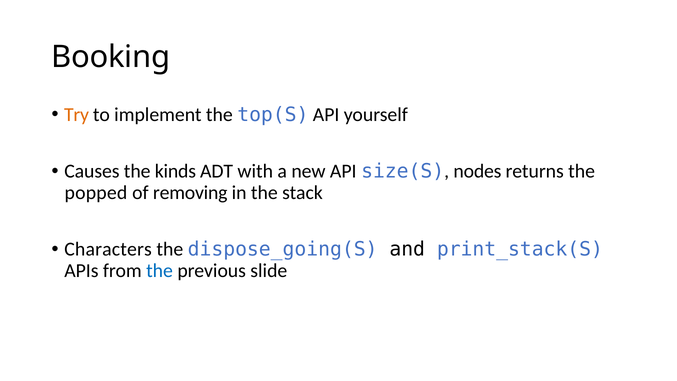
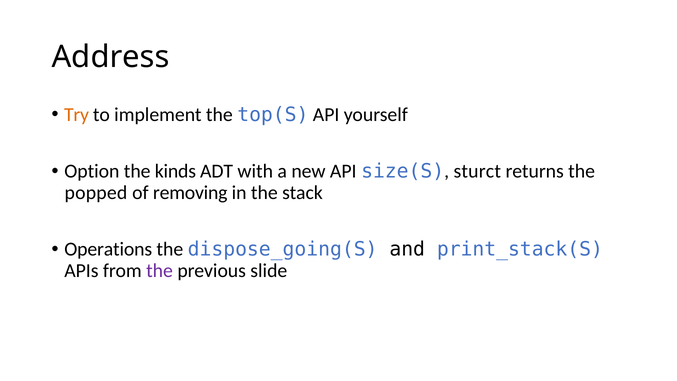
Booking: Booking -> Address
Causes: Causes -> Option
nodes: nodes -> sturct
Characters: Characters -> Operations
the at (160, 271) colour: blue -> purple
